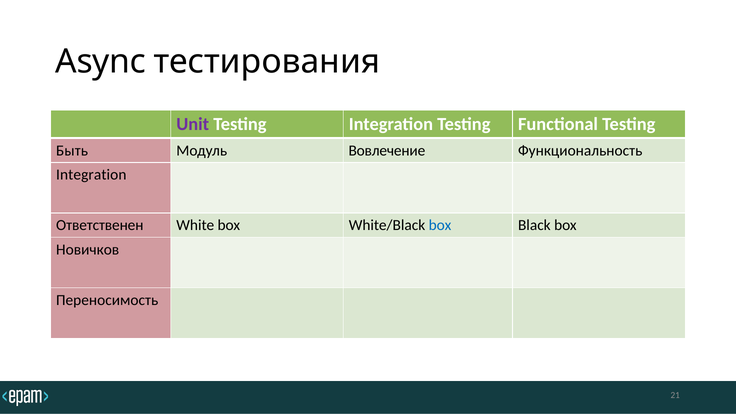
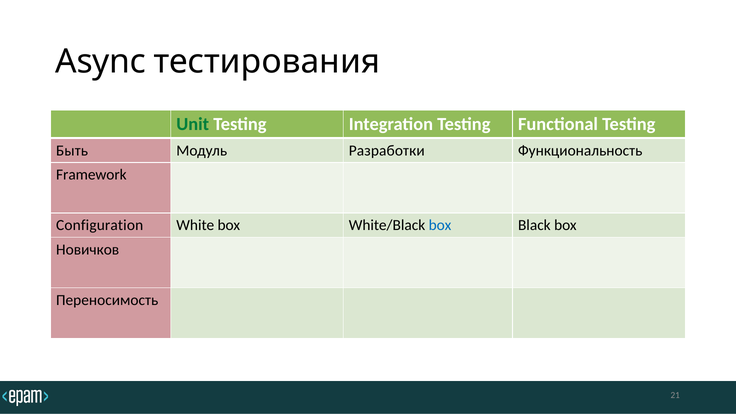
Unit colour: purple -> green
Вовлечение: Вовлечение -> Разработки
Integration at (91, 175): Integration -> Framework
Ответственен: Ответственен -> Configuration
